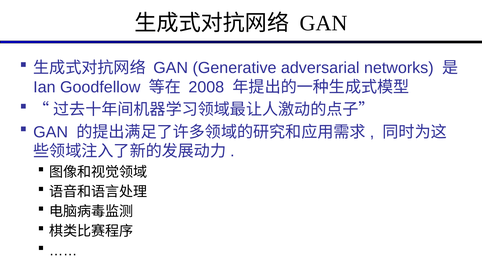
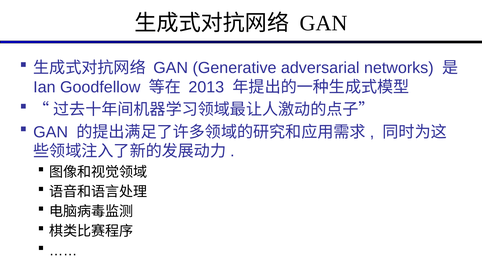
2008: 2008 -> 2013
